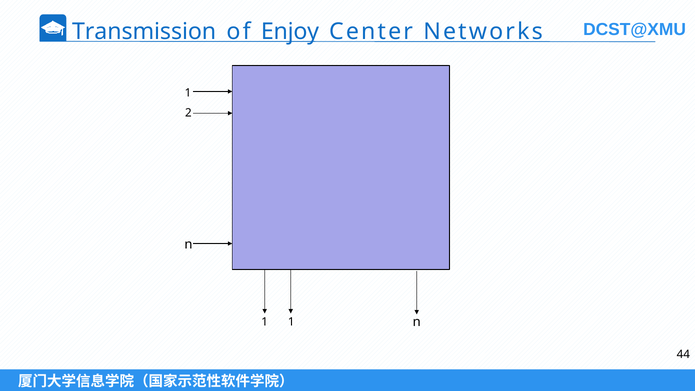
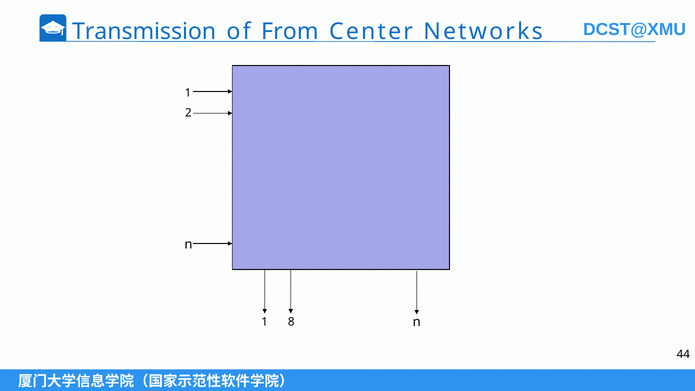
Enjoy: Enjoy -> From
1 1: 1 -> 8
